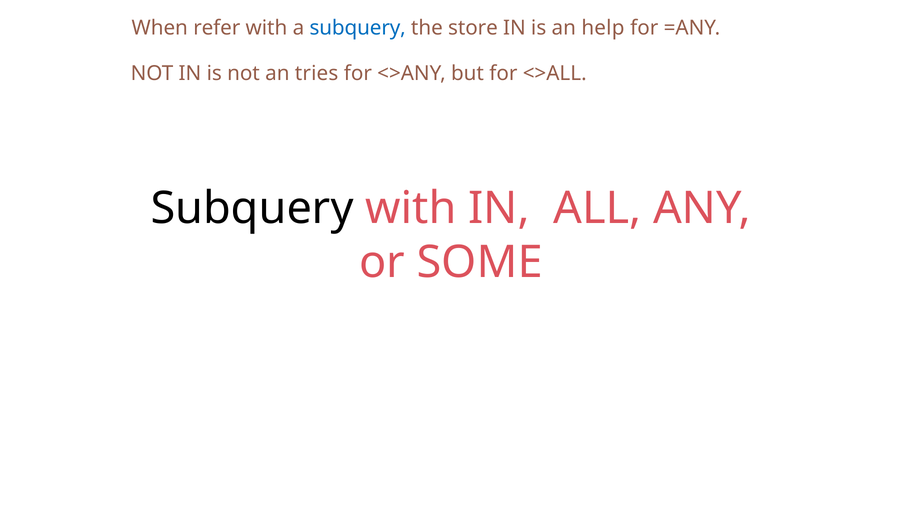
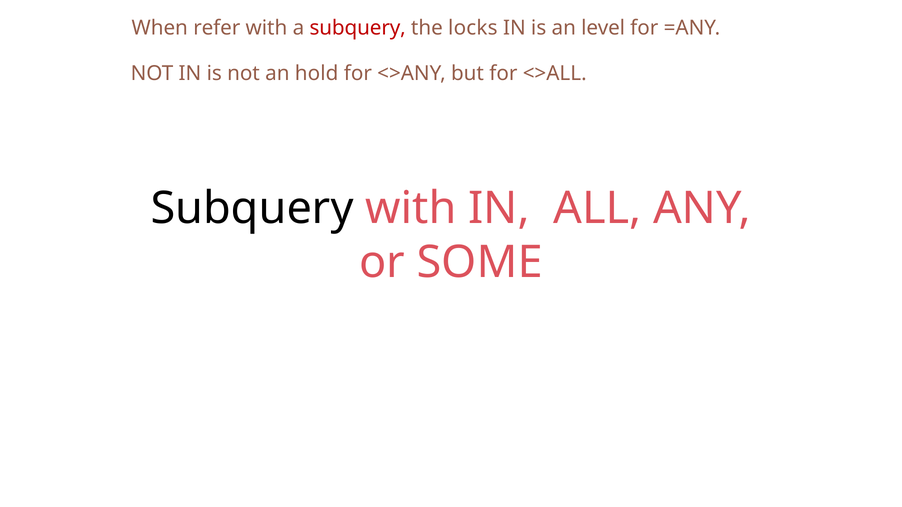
subquery at (358, 28) colour: blue -> red
store: store -> locks
help: help -> level
tries: tries -> hold
